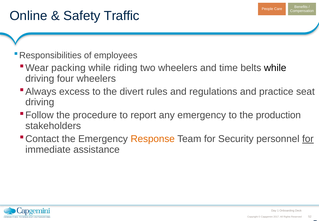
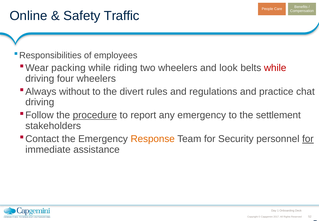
time: time -> look
while at (275, 68) colour: black -> red
excess: excess -> without
seat: seat -> chat
procedure underline: none -> present
production: production -> settlement
